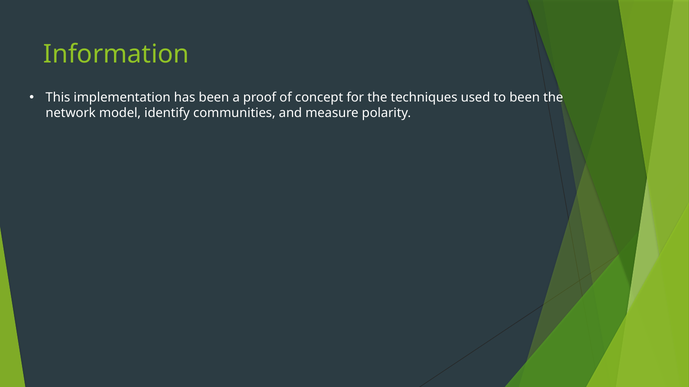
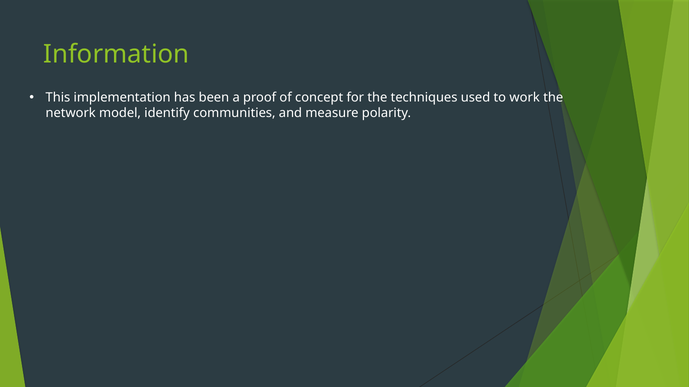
to been: been -> work
